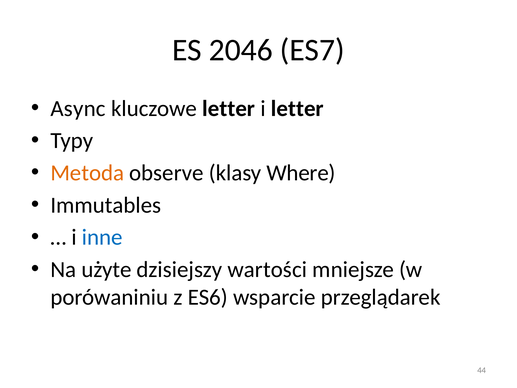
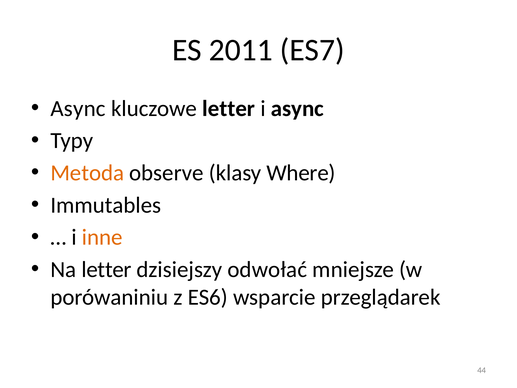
2046: 2046 -> 2011
i letter: letter -> async
inne colour: blue -> orange
Na użyte: użyte -> letter
wartości: wartości -> odwołać
